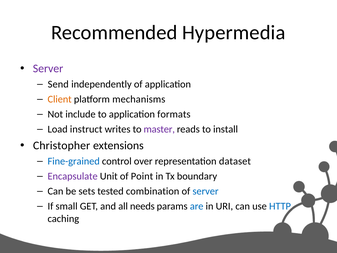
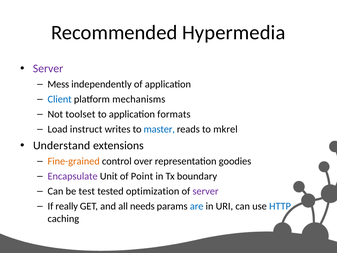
Send: Send -> Mess
Client colour: orange -> blue
include: include -> toolset
master colour: purple -> blue
install: install -> mkrel
Christopher: Christopher -> Understand
Fine-grained colour: blue -> orange
dataset: dataset -> goodies
sets: sets -> test
combination: combination -> optimization
server at (206, 191) colour: blue -> purple
small: small -> really
